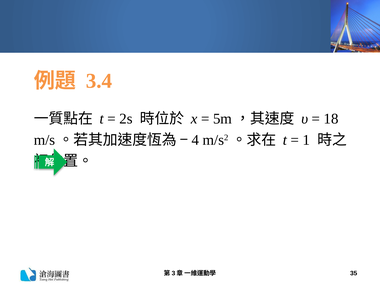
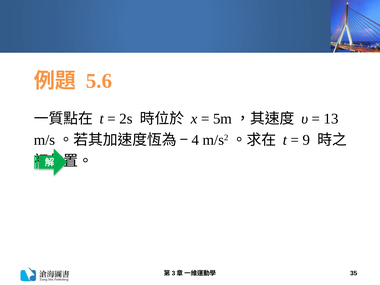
3.4: 3.4 -> 5.6
18: 18 -> 13
1: 1 -> 9
